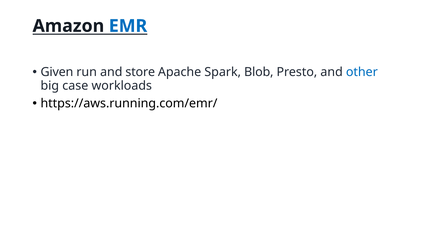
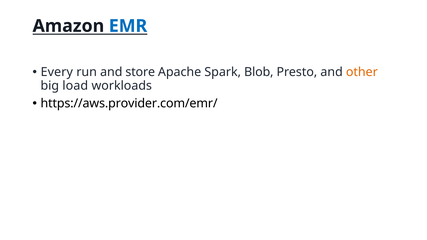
Given: Given -> Every
other colour: blue -> orange
case: case -> load
https://aws.running.com/emr/: https://aws.running.com/emr/ -> https://aws.provider.com/emr/
